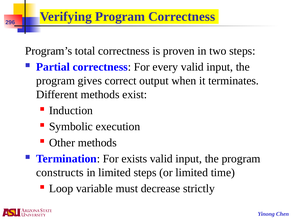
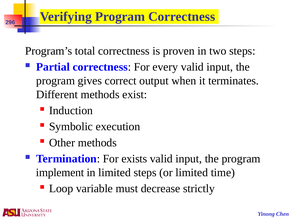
constructs: constructs -> implement
